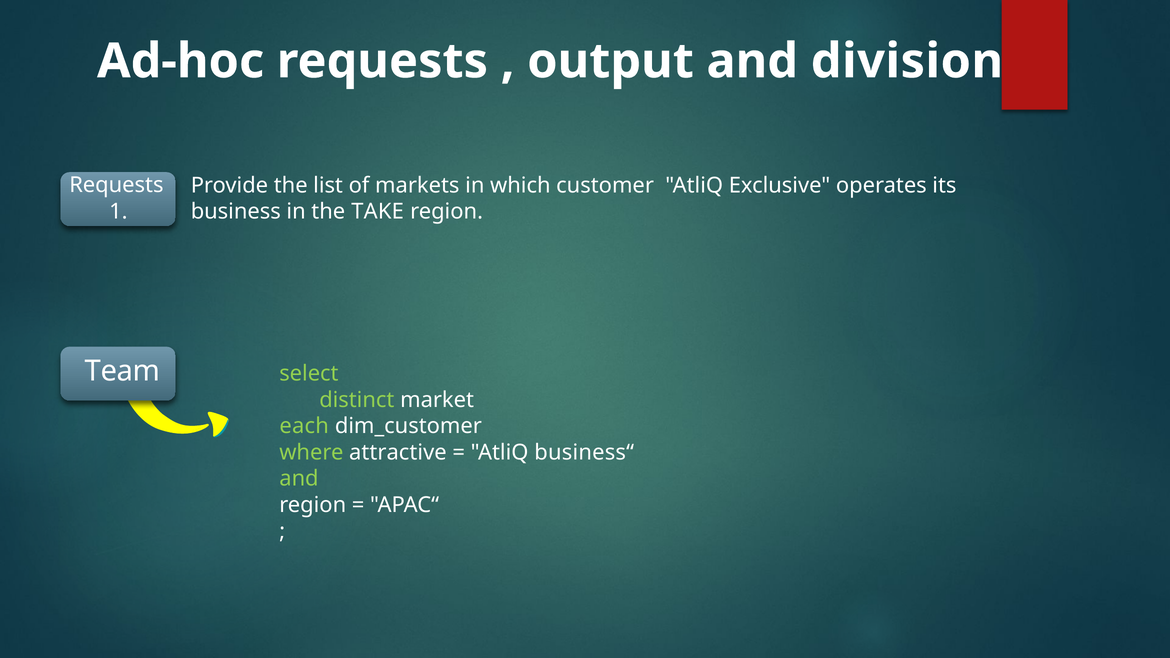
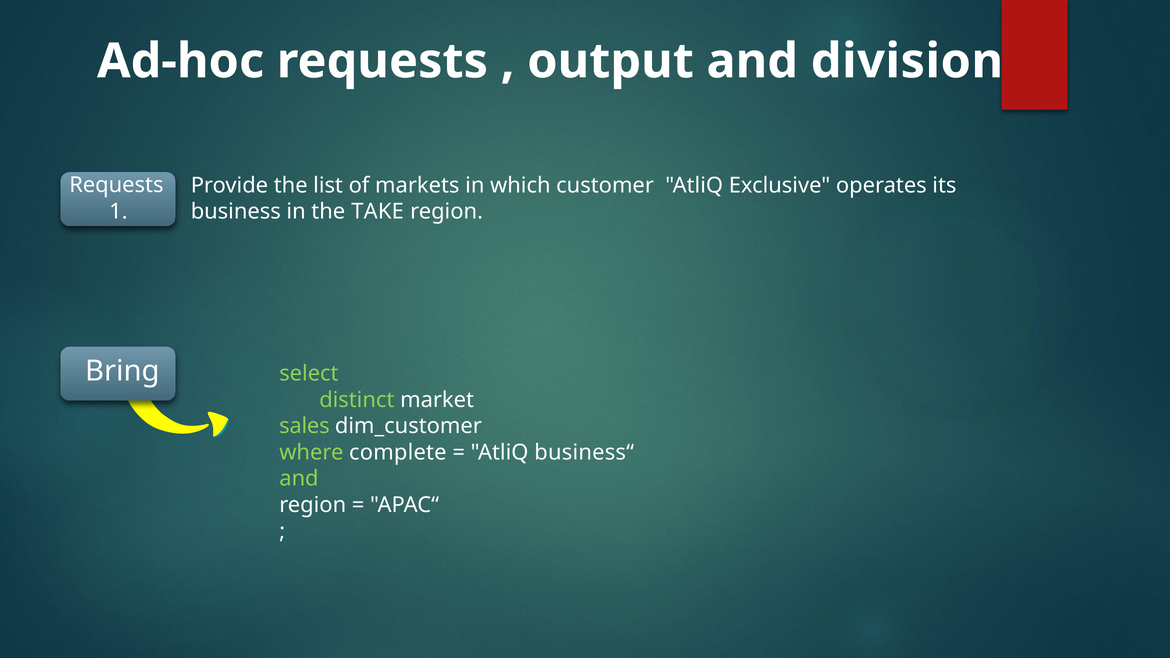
Team: Team -> Bring
each: each -> sales
attractive: attractive -> complete
